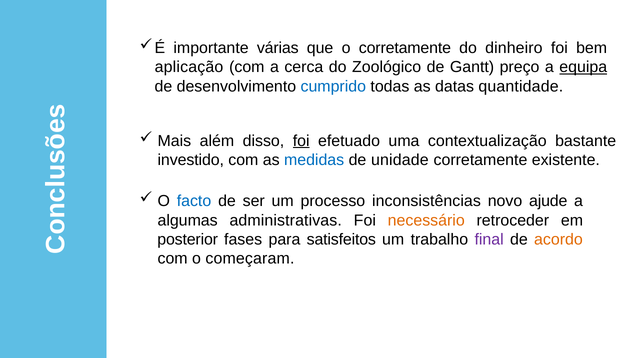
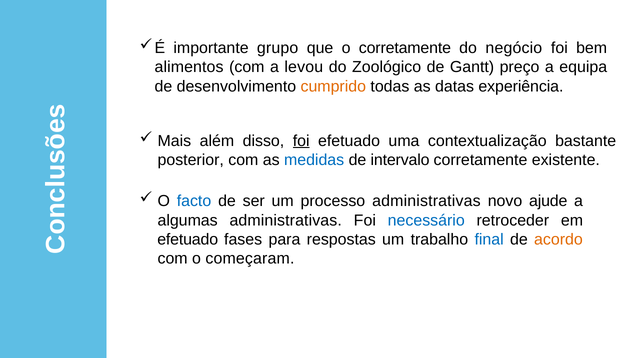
várias: várias -> grupo
dinheiro: dinheiro -> negócio
aplicação: aplicação -> alimentos
cerca: cerca -> levou
equipa underline: present -> none
cumprido colour: blue -> orange
quantidade: quantidade -> experiência
investido: investido -> posterior
unidade: unidade -> intervalo
processo inconsistências: inconsistências -> administrativas
necessário colour: orange -> blue
posterior at (188, 240): posterior -> efetuado
satisfeitos: satisfeitos -> respostas
final colour: purple -> blue
